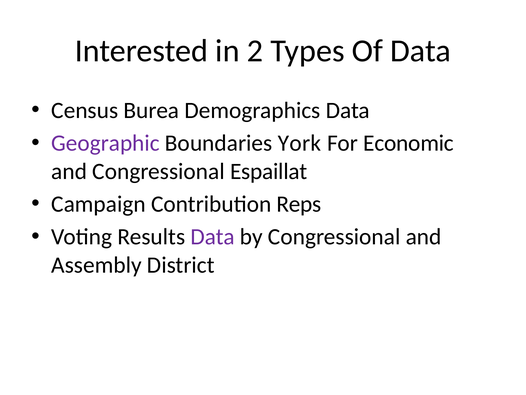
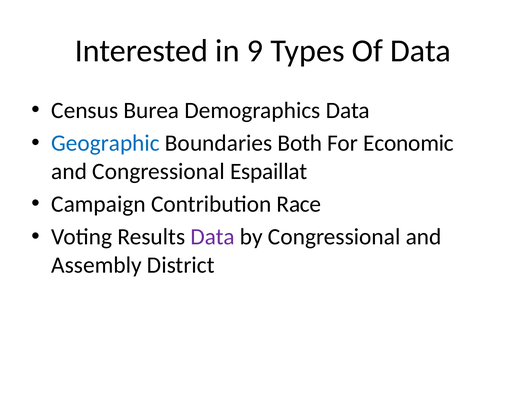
2: 2 -> 9
Geographic colour: purple -> blue
York: York -> Both
Reps: Reps -> Race
